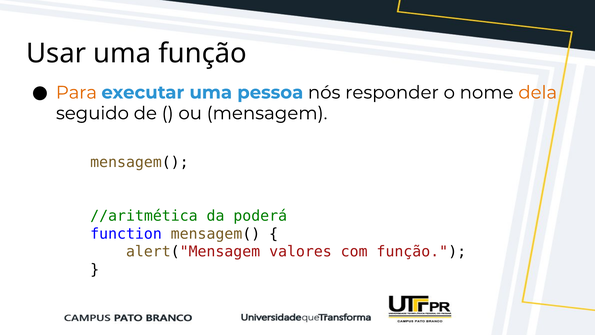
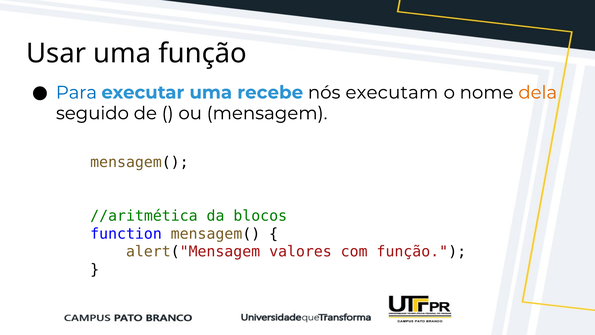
Para colour: orange -> blue
pessoa: pessoa -> recebe
responder: responder -> executam
poderá: poderá -> blocos
